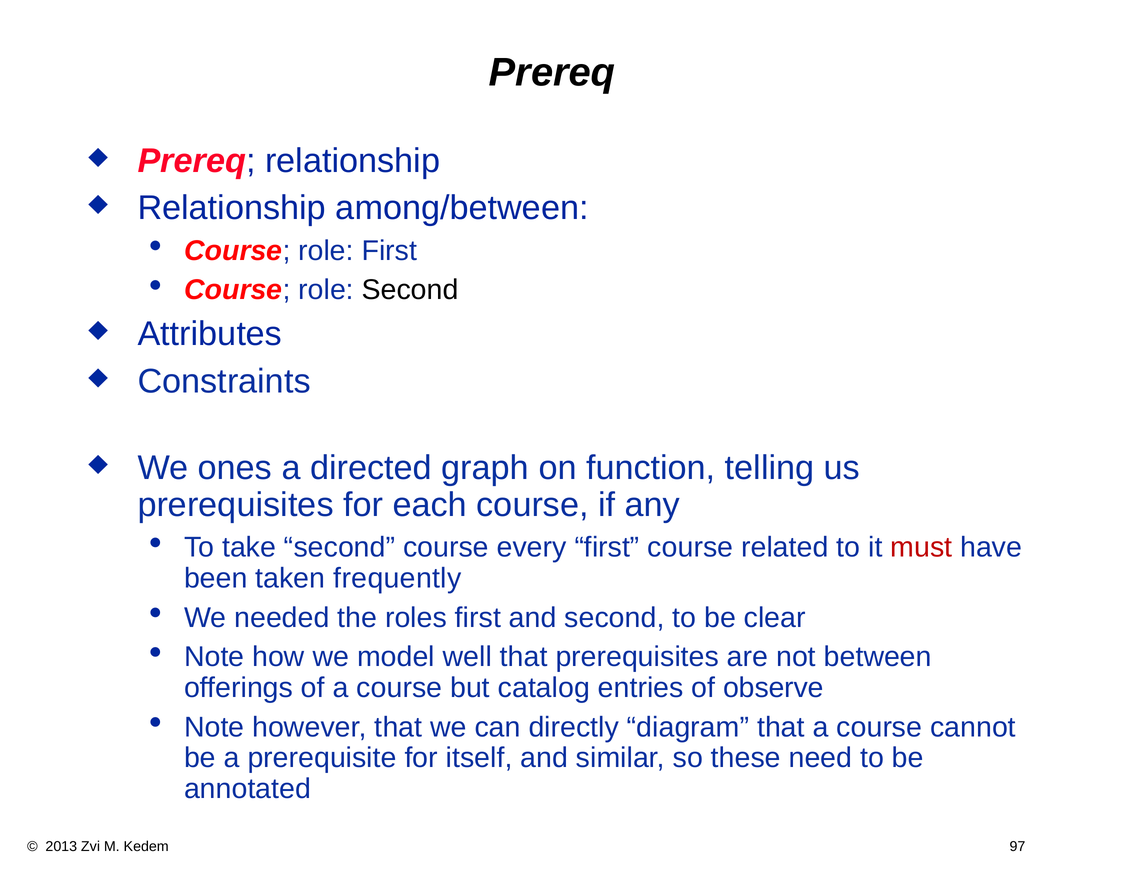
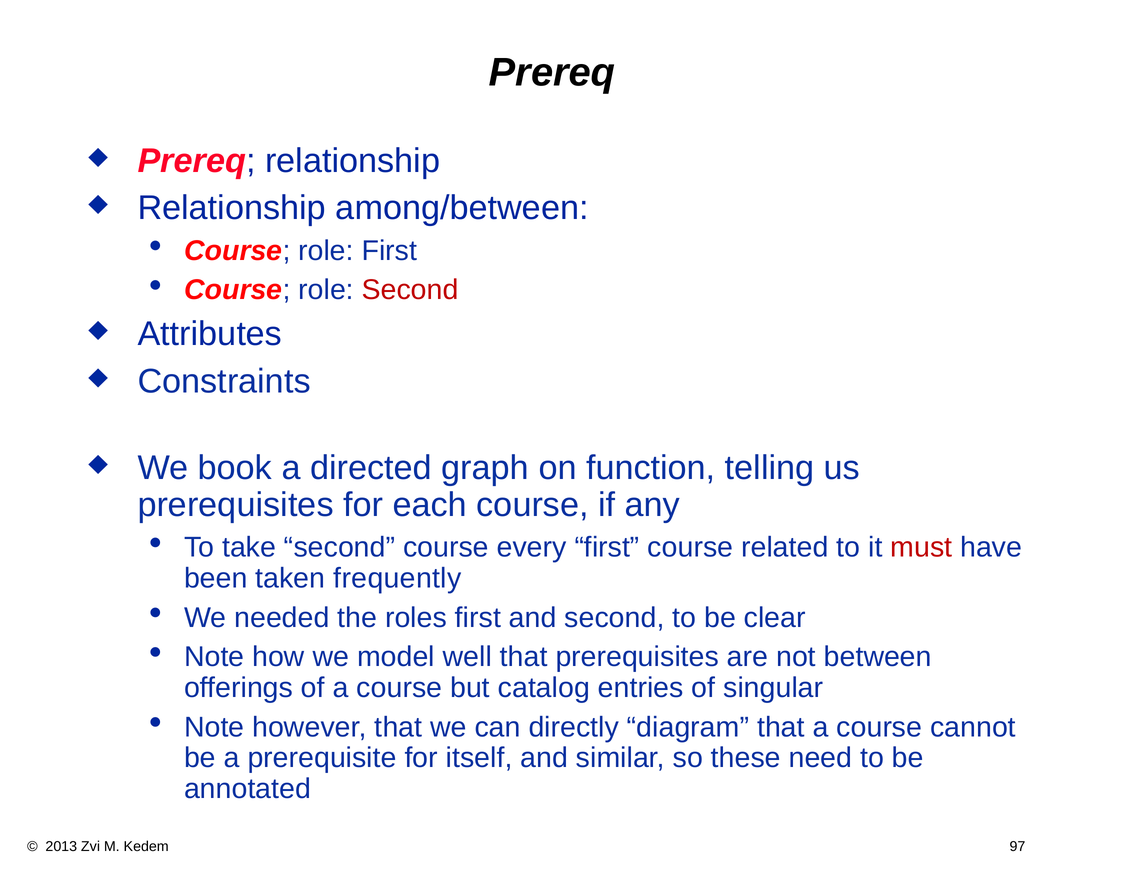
Second at (410, 290) colour: black -> red
ones: ones -> book
observe: observe -> singular
